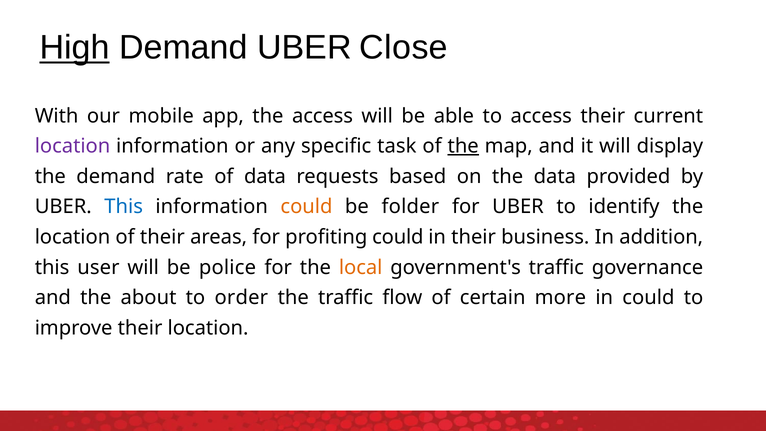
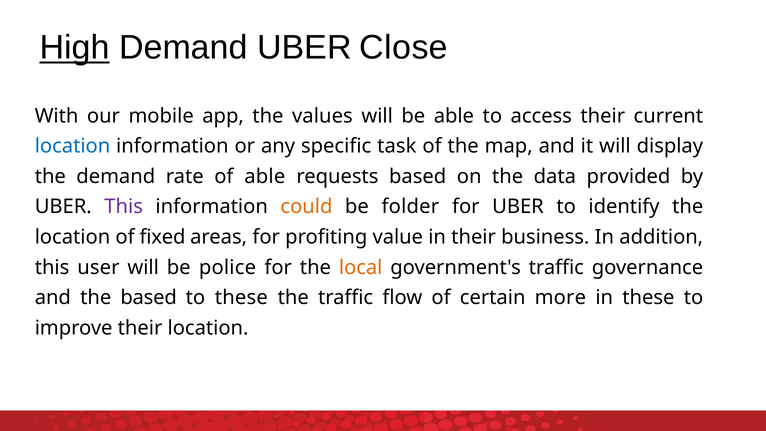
the access: access -> values
location at (73, 146) colour: purple -> blue
the at (463, 146) underline: present -> none
of data: data -> able
This at (124, 207) colour: blue -> purple
of their: their -> fixed
profiting could: could -> value
the about: about -> based
to order: order -> these
in could: could -> these
